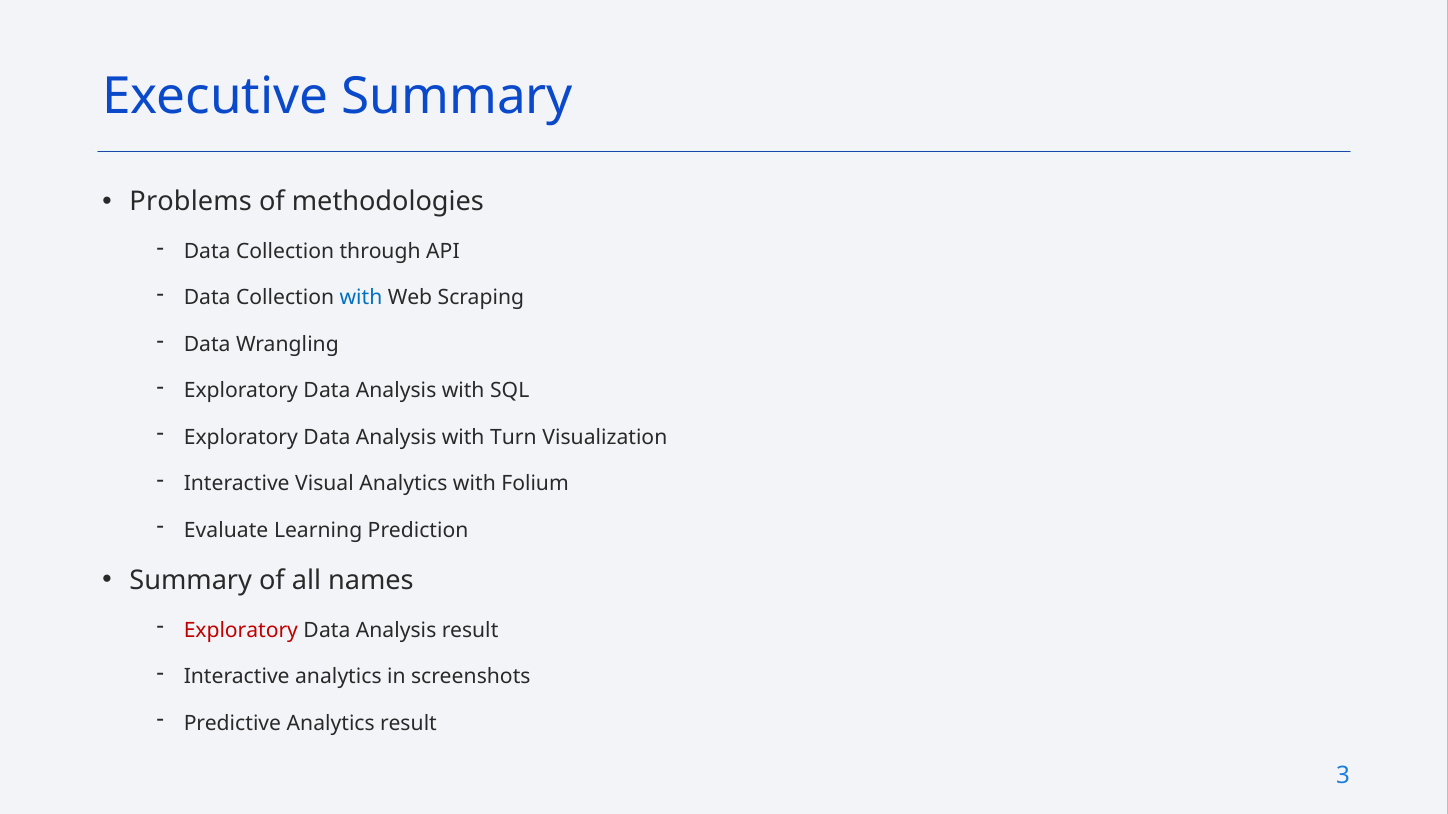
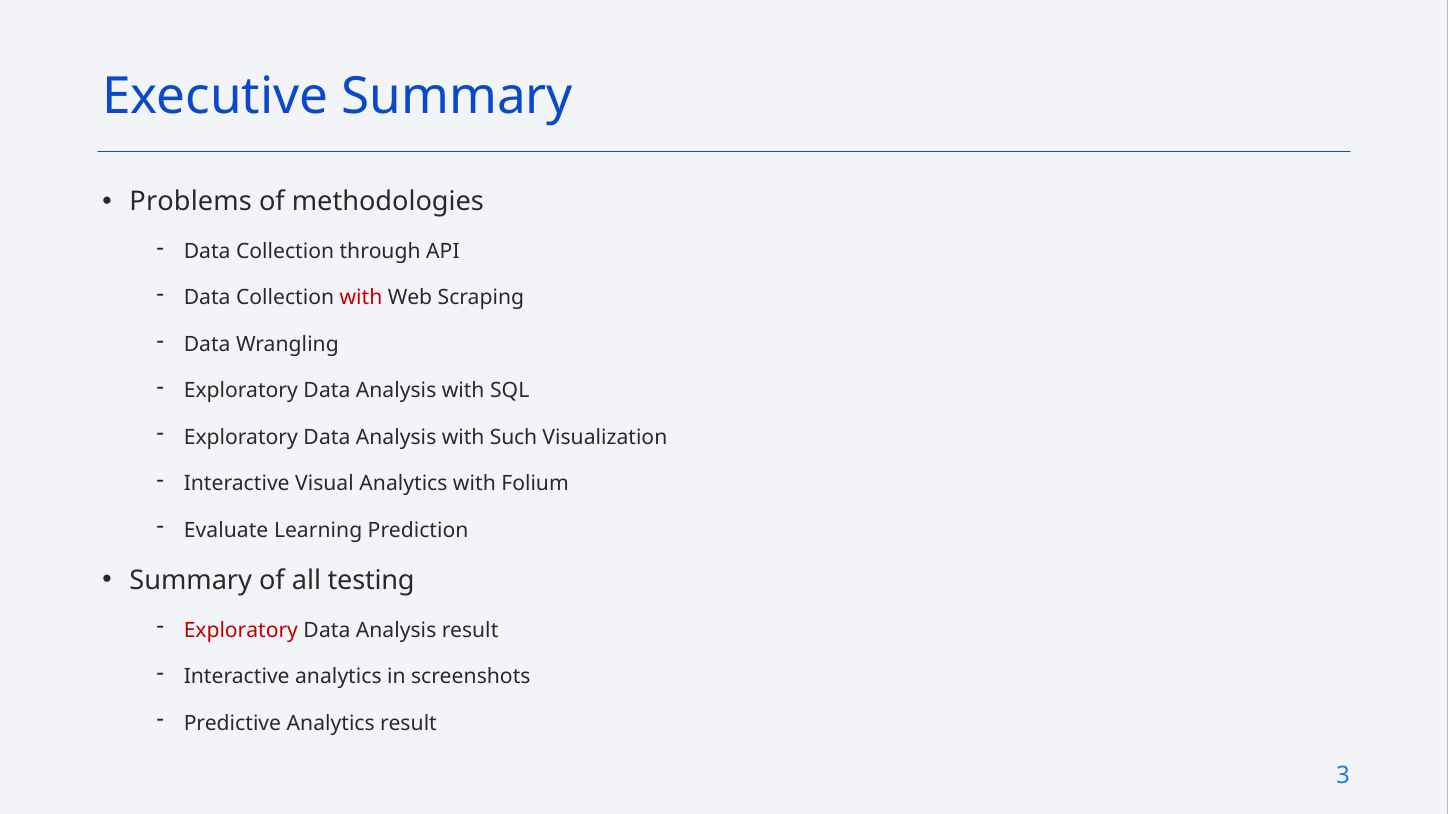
with at (361, 298) colour: blue -> red
Turn: Turn -> Such
names: names -> testing
